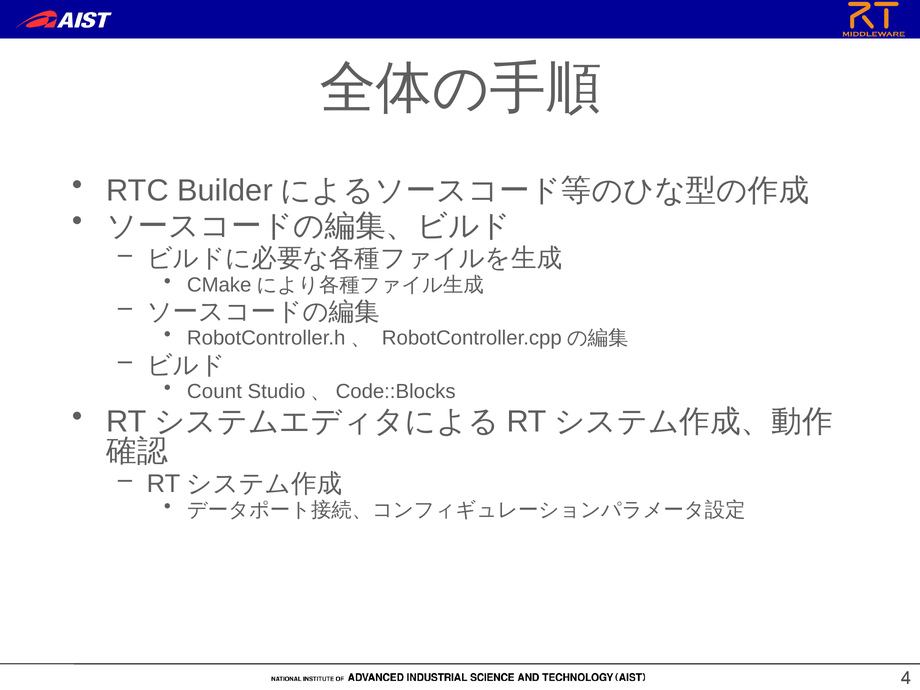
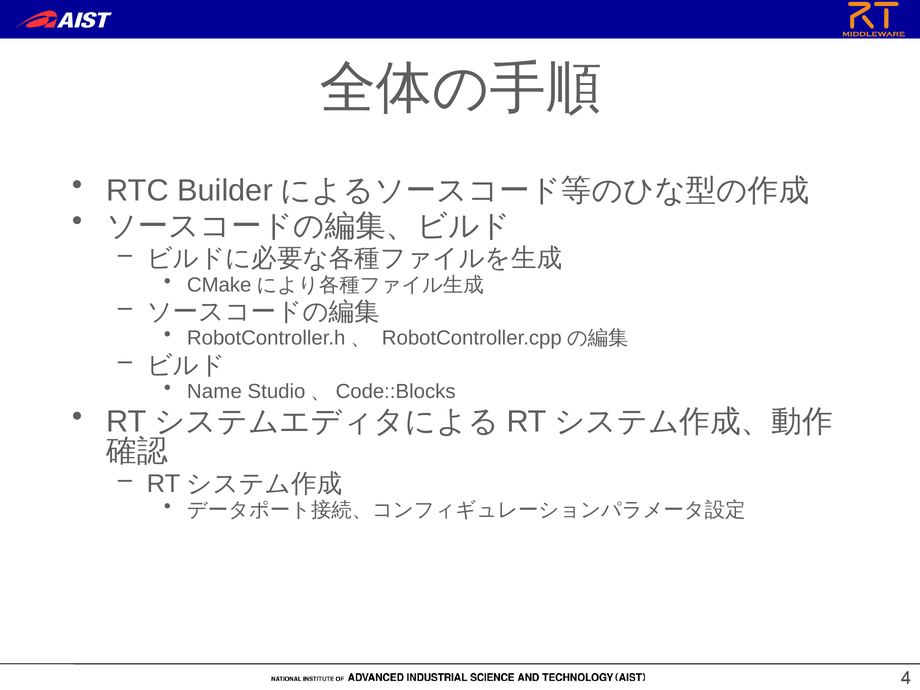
Count: Count -> Name
